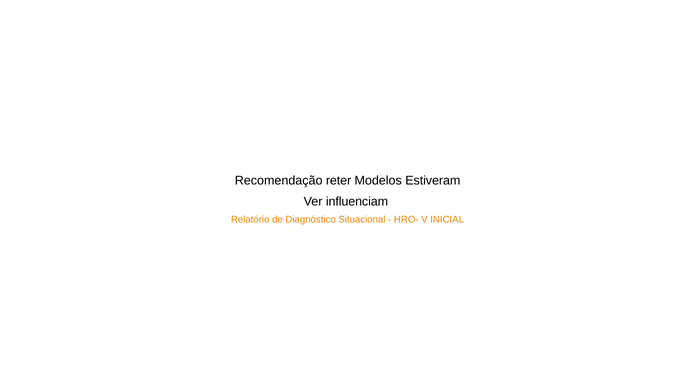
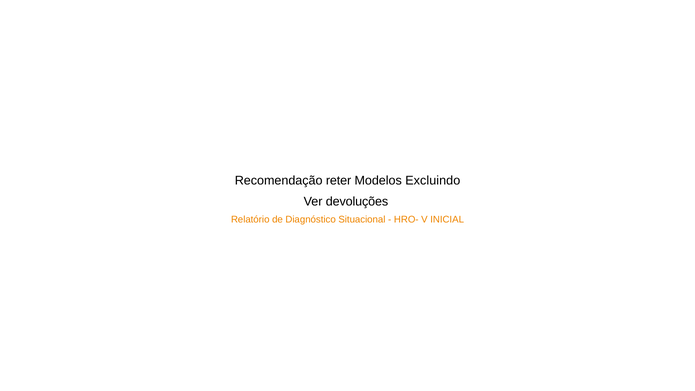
Estiveram: Estiveram -> Excluindo
influenciam: influenciam -> devoluções
